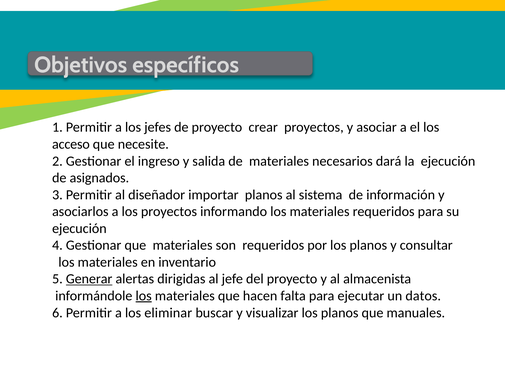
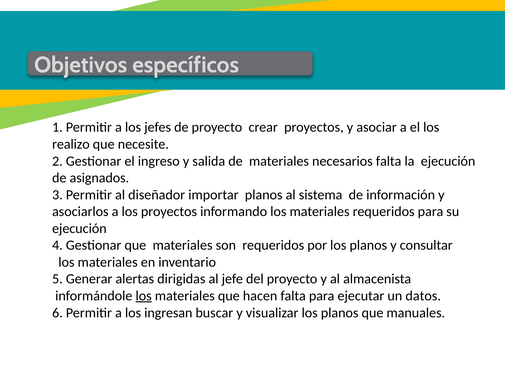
acceso: acceso -> realizo
necesarios dará: dará -> falta
Generar underline: present -> none
eliminar: eliminar -> ingresan
